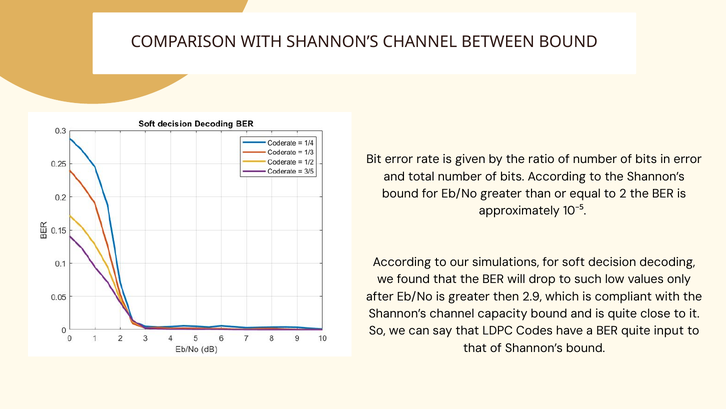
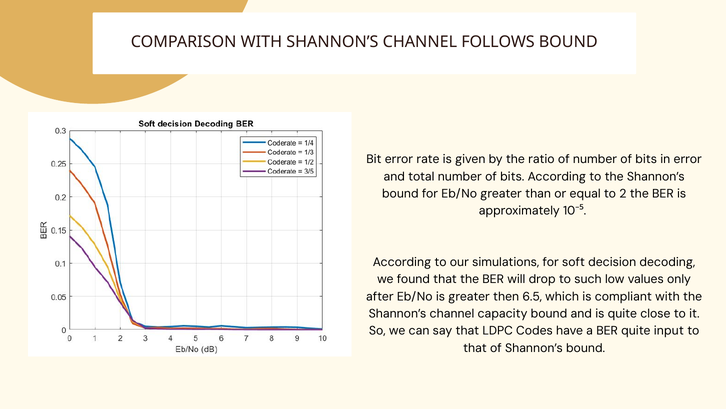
BETWEEN: BETWEEN -> FOLLOWS
2.9: 2.9 -> 6.5
